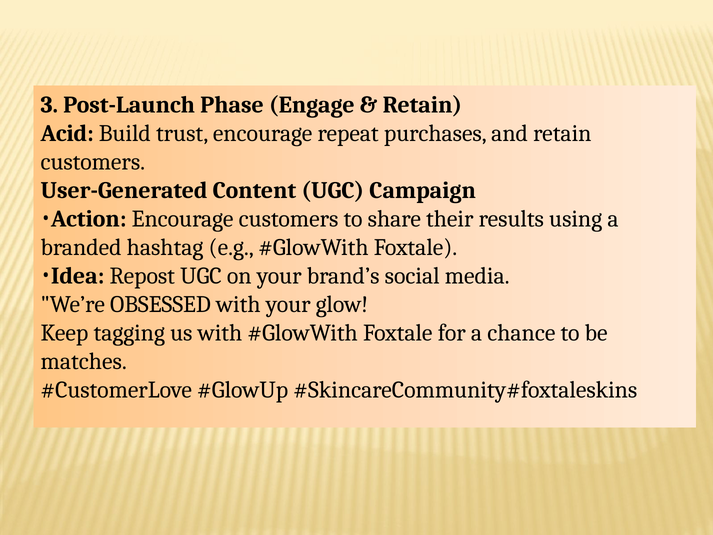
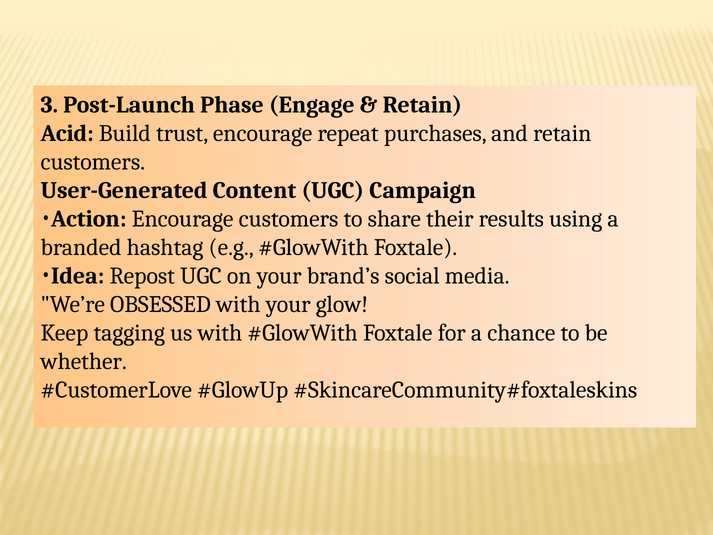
matches: matches -> whether
